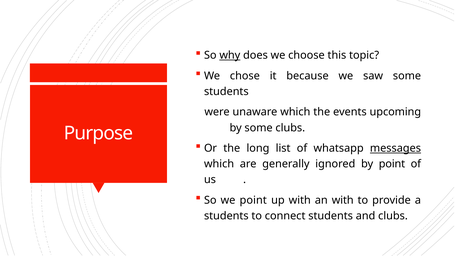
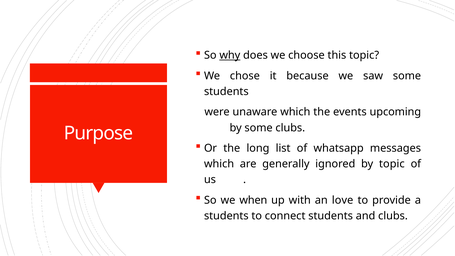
messages underline: present -> none
by point: point -> topic
we point: point -> when
an with: with -> love
